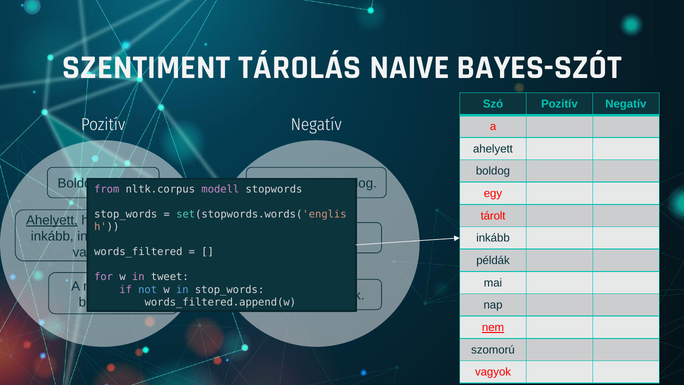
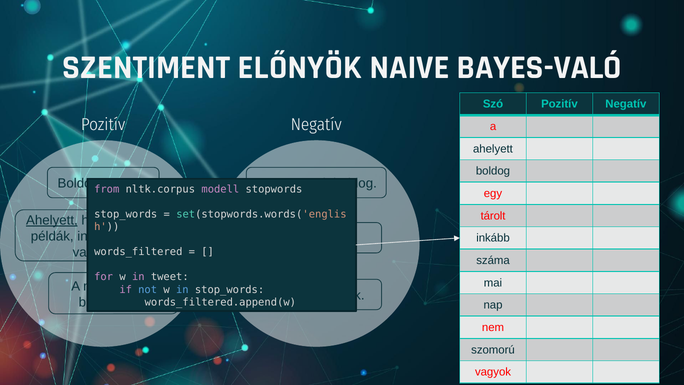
TÁROLÁS: TÁROLÁS -> ELŐNYÖK
BAYES-SZÓT: BAYES-SZÓT -> BAYES-VALÓ
inkább at (52, 236): inkább -> példák
példák: példák -> száma
nem at (493, 327) underline: present -> none
